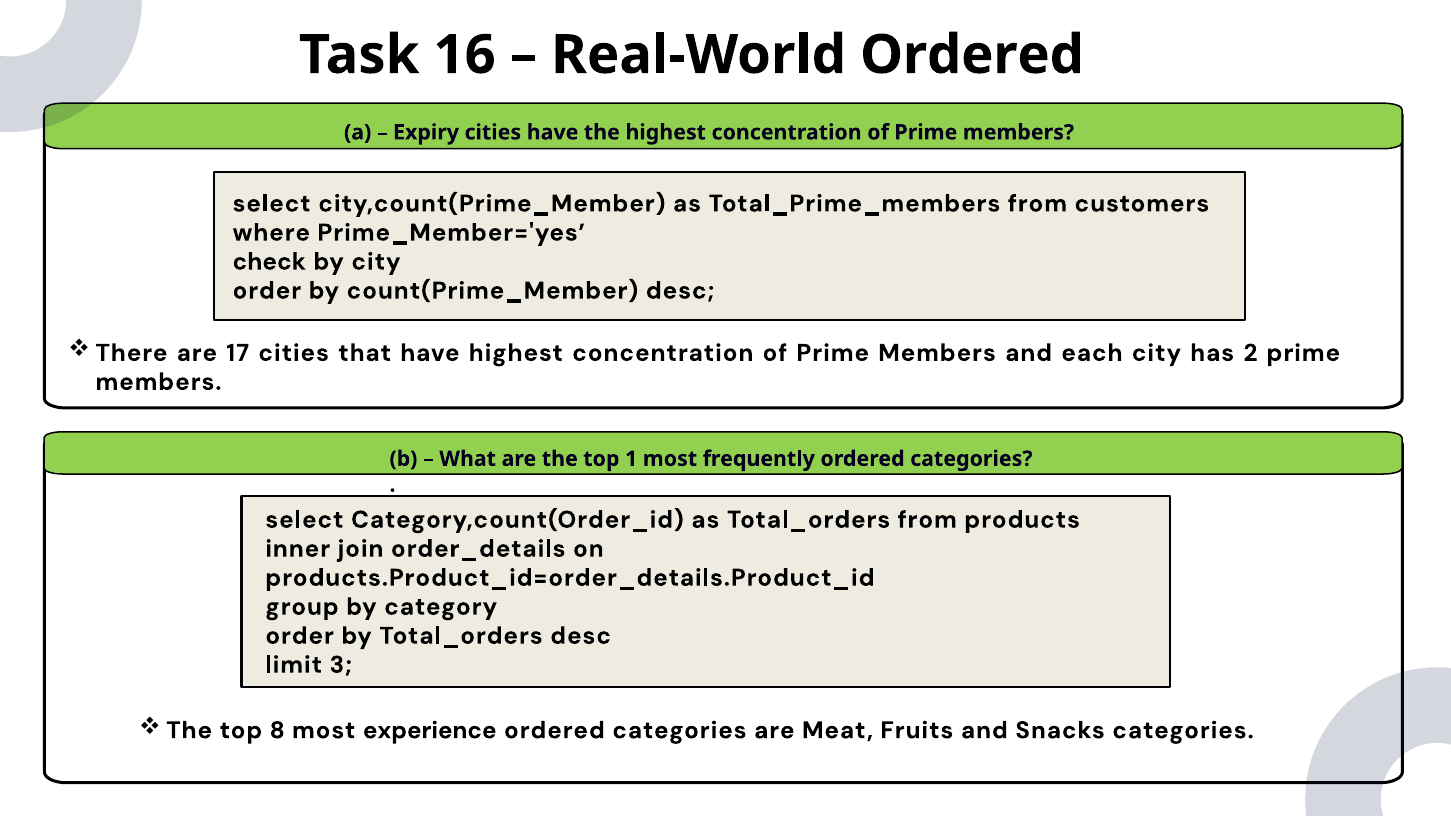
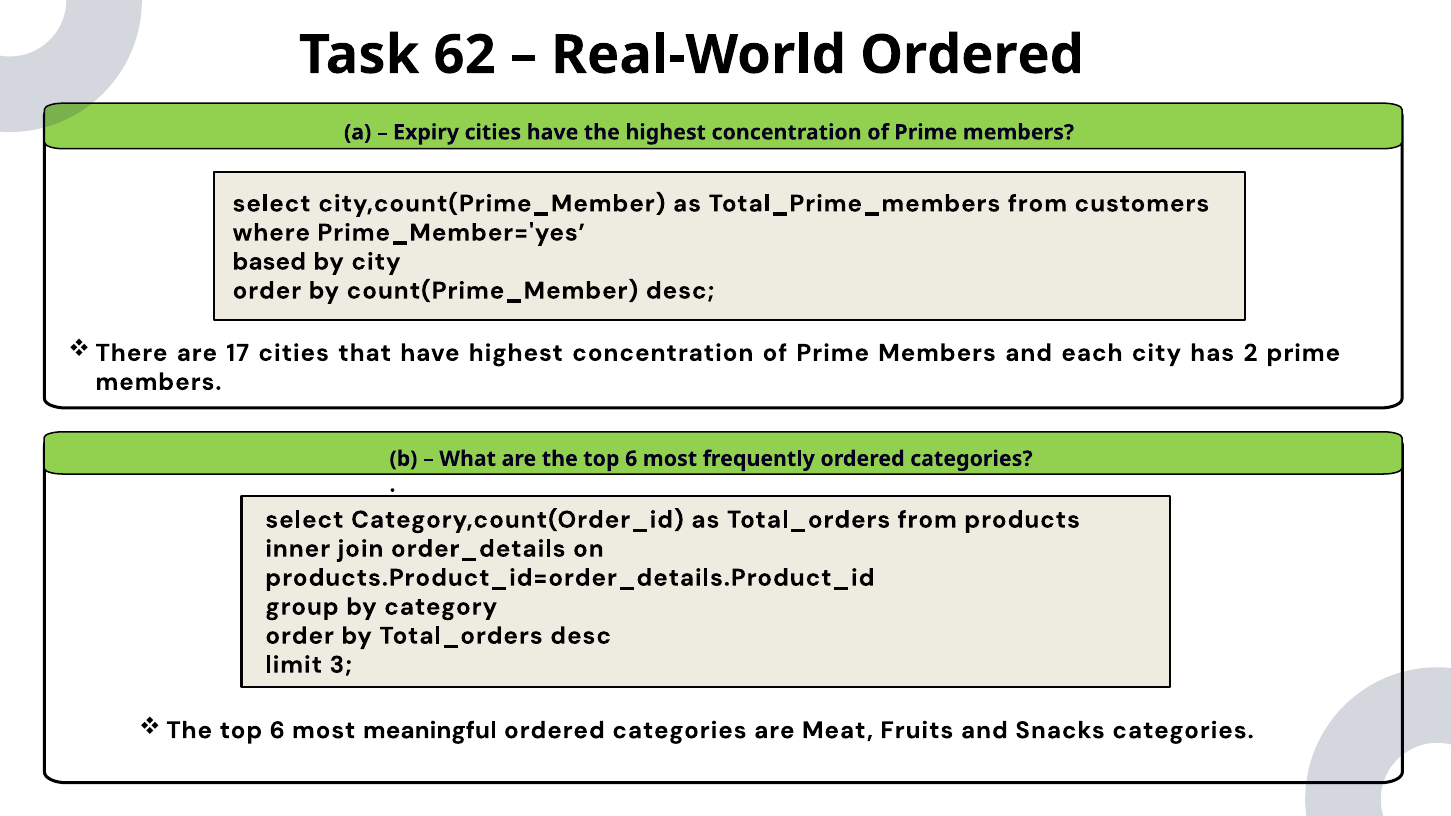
16: 16 -> 62
check: check -> based
are the top 1: 1 -> 6
8 at (277, 730): 8 -> 6
experience: experience -> meaningful
